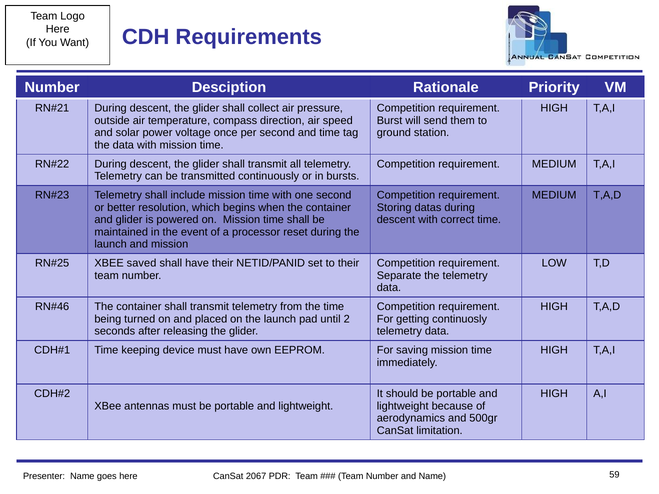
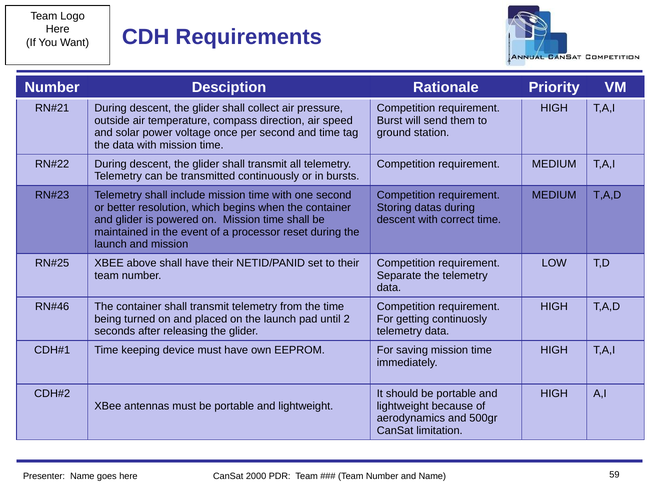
saved: saved -> above
2067: 2067 -> 2000
